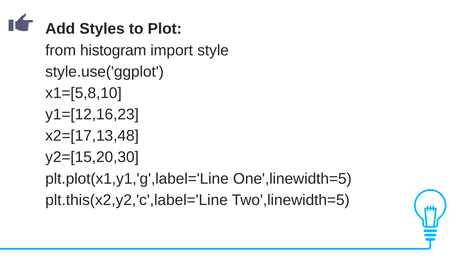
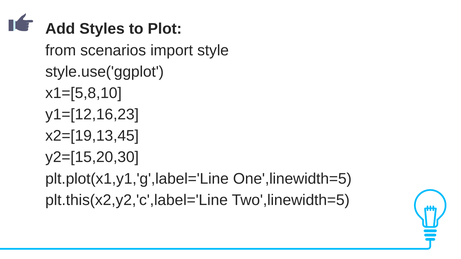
histogram: histogram -> scenarios
x2=[17,13,48: x2=[17,13,48 -> x2=[19,13,45
